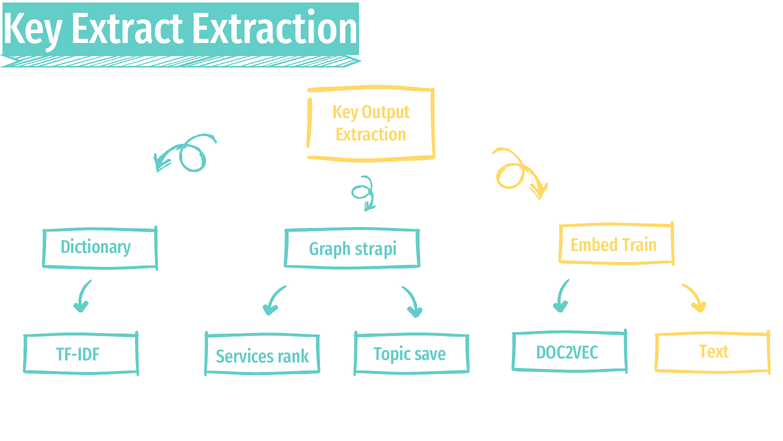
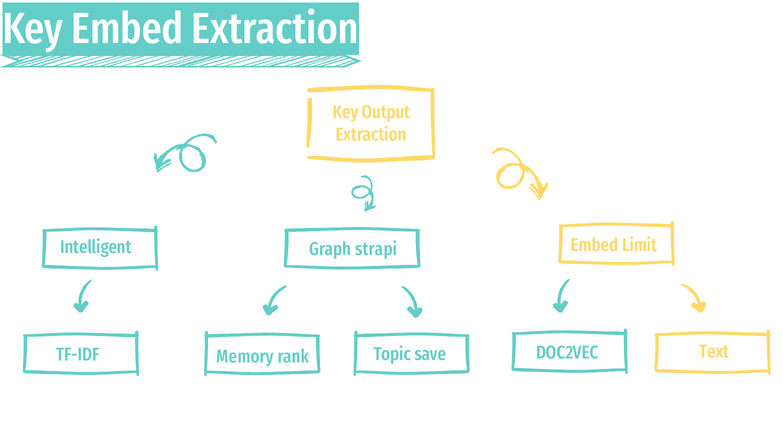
Key Extract: Extract -> Embed
Dictionary: Dictionary -> Intelligent
Train: Train -> Limit
Services: Services -> Memory
